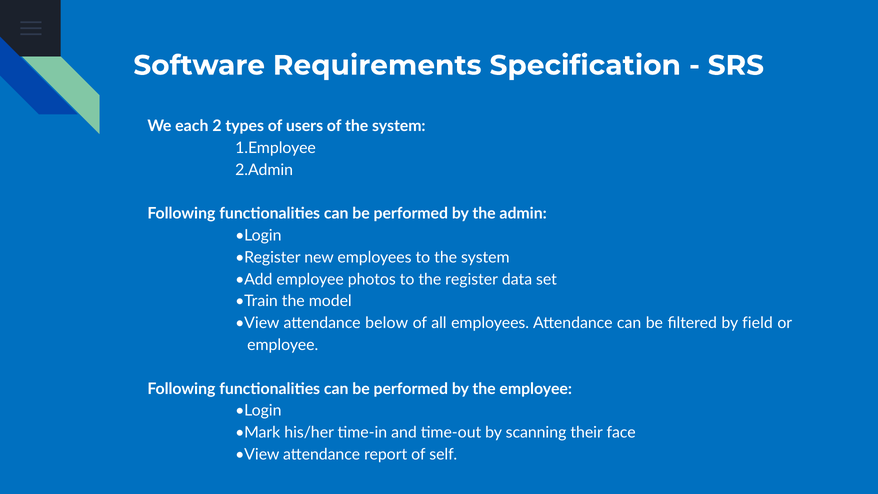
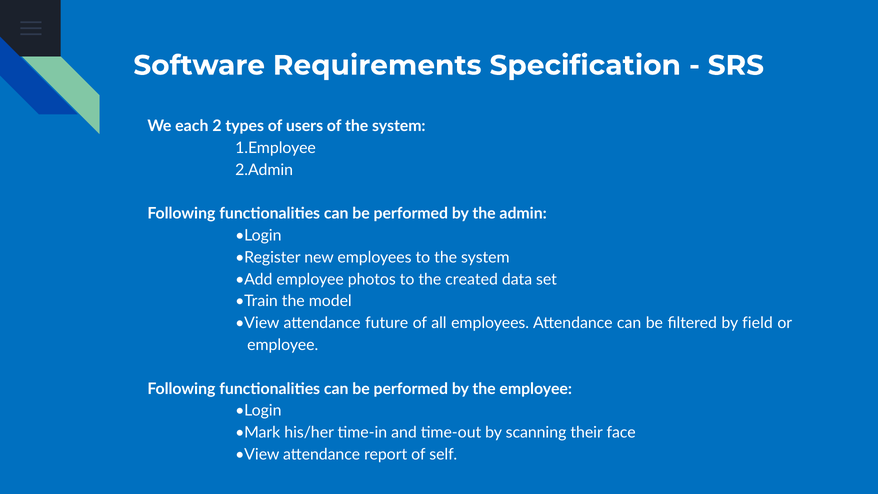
the register: register -> created
below: below -> future
